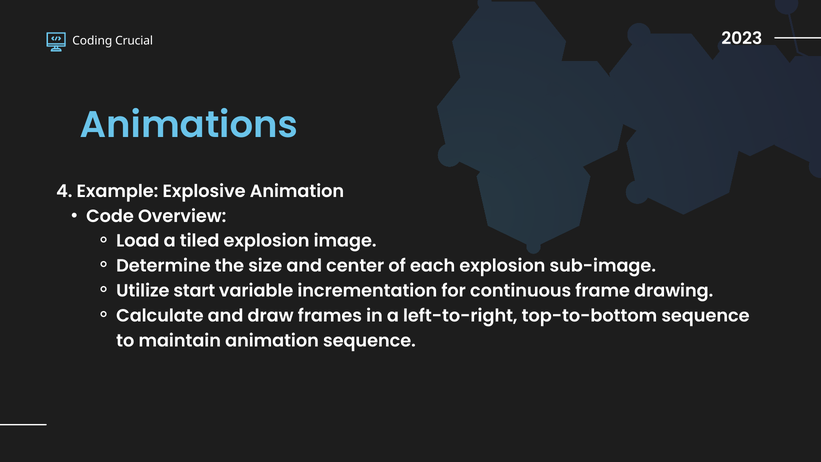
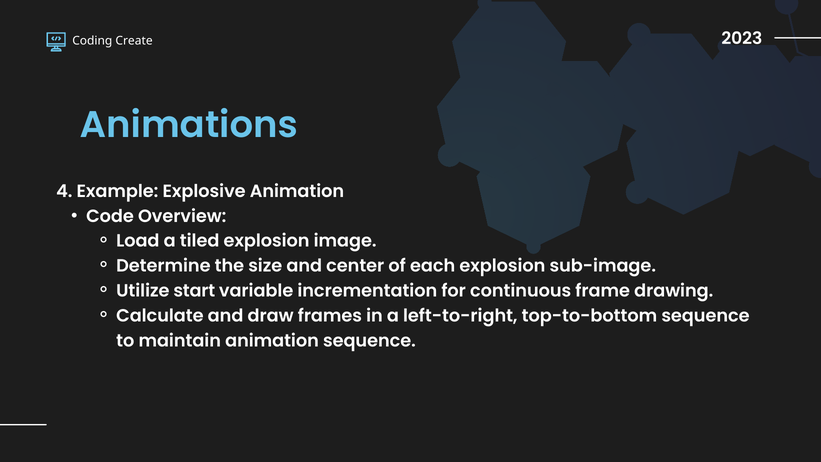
Crucial: Crucial -> Create
